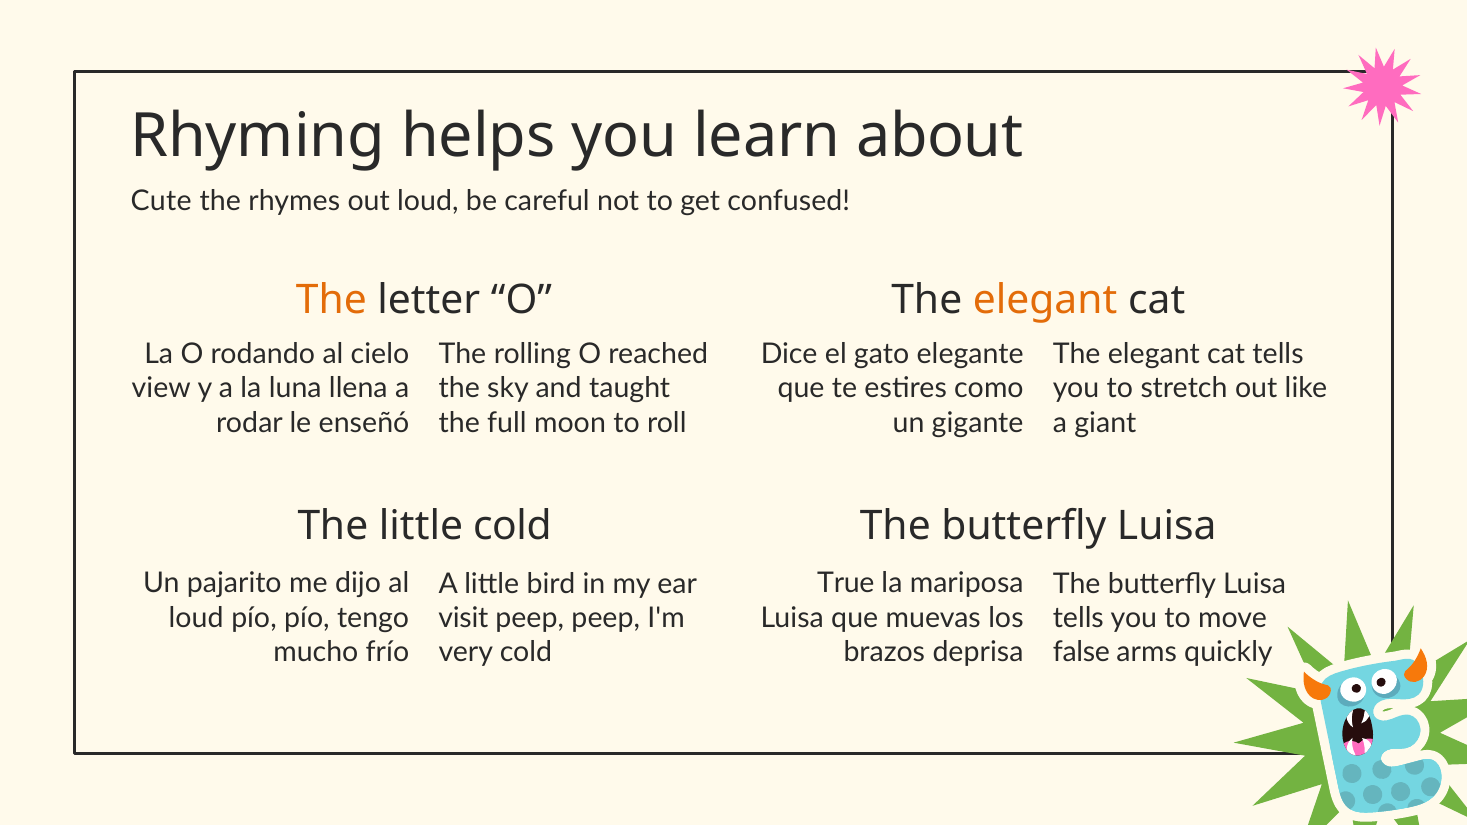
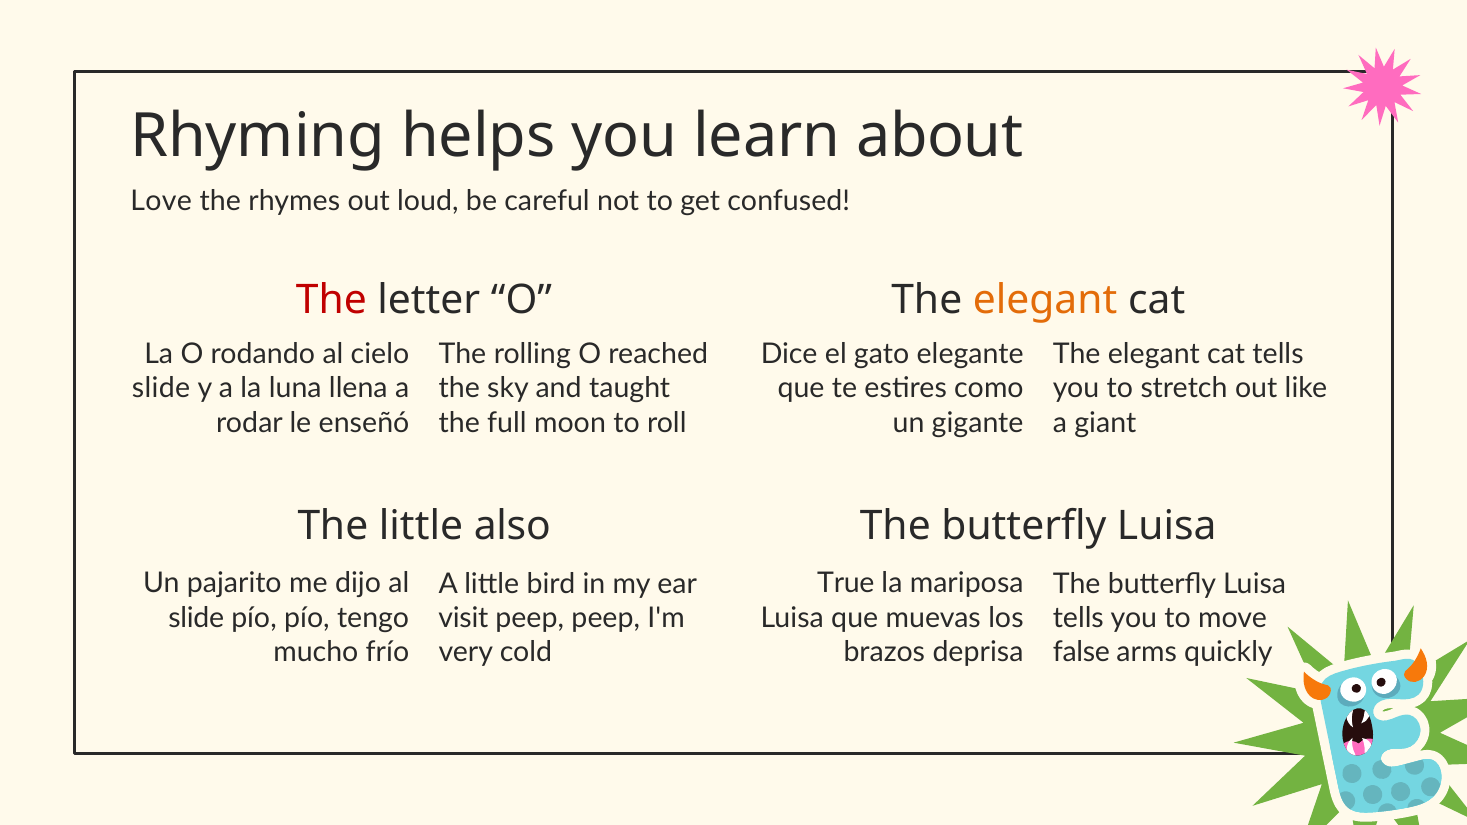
Cute: Cute -> Love
The at (331, 300) colour: orange -> red
view at (161, 389): view -> slide
little cold: cold -> also
loud at (196, 618): loud -> slide
